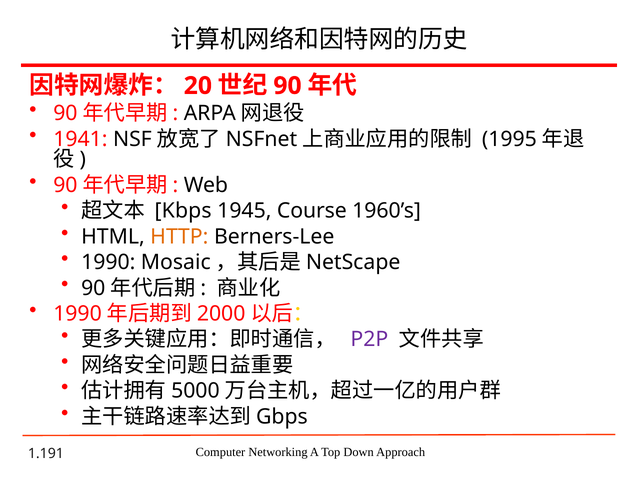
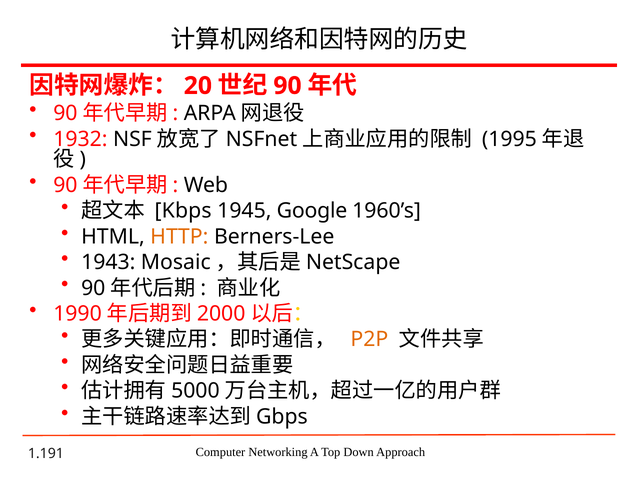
1941: 1941 -> 1932
Course: Course -> Google
1990 at (108, 262): 1990 -> 1943
P2P colour: purple -> orange
